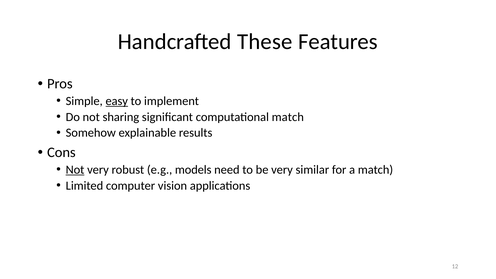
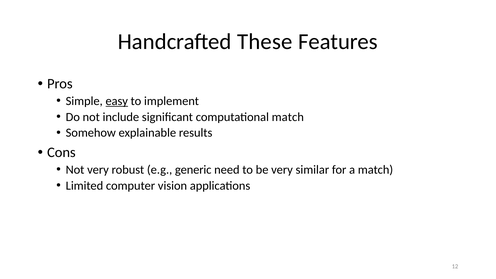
sharing: sharing -> include
Not at (75, 170) underline: present -> none
models: models -> generic
